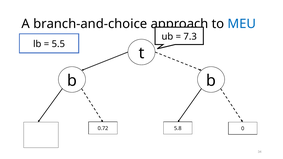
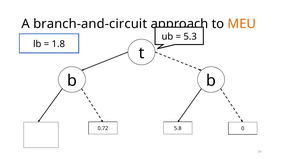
branch-and-choice: branch-and-choice -> branch-and-circuit
MEU colour: blue -> orange
7.3: 7.3 -> 5.3
5.5: 5.5 -> 1.8
